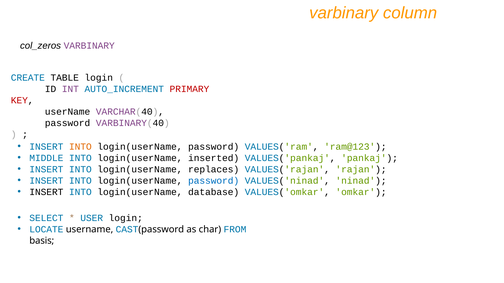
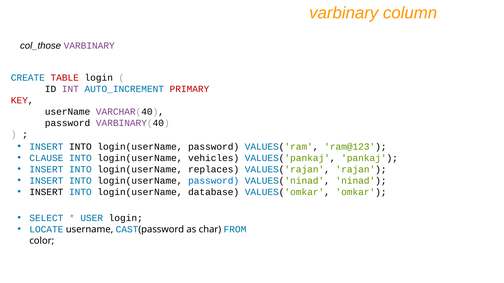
col_zeros: col_zeros -> col_those
TABLE colour: black -> red
INTO at (80, 147) colour: orange -> black
MIDDLE: MIDDLE -> CLAUSE
inserted: inserted -> vehicles
basis: basis -> color
